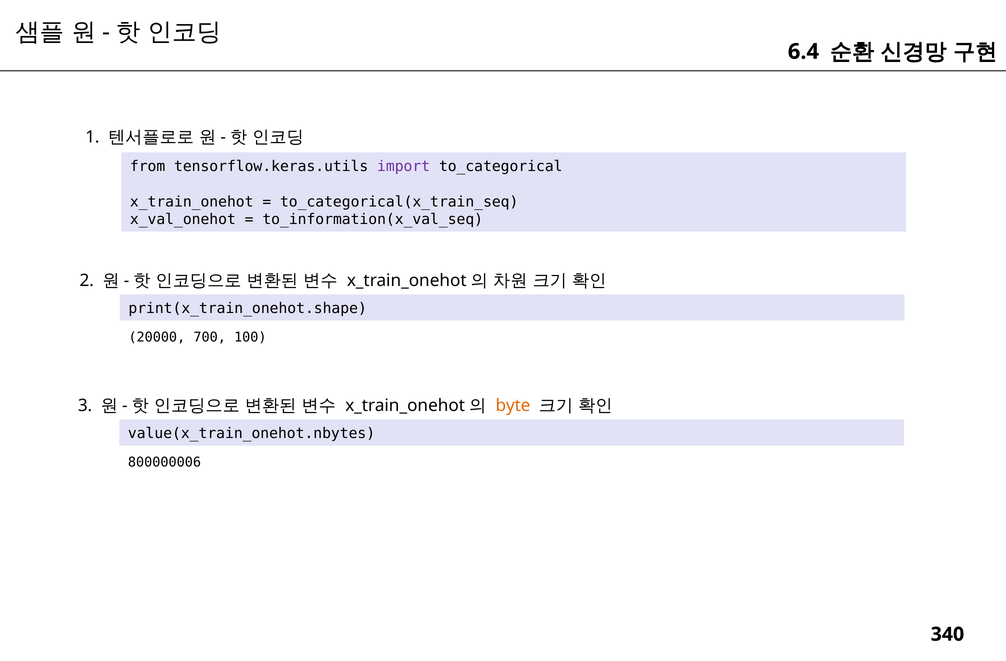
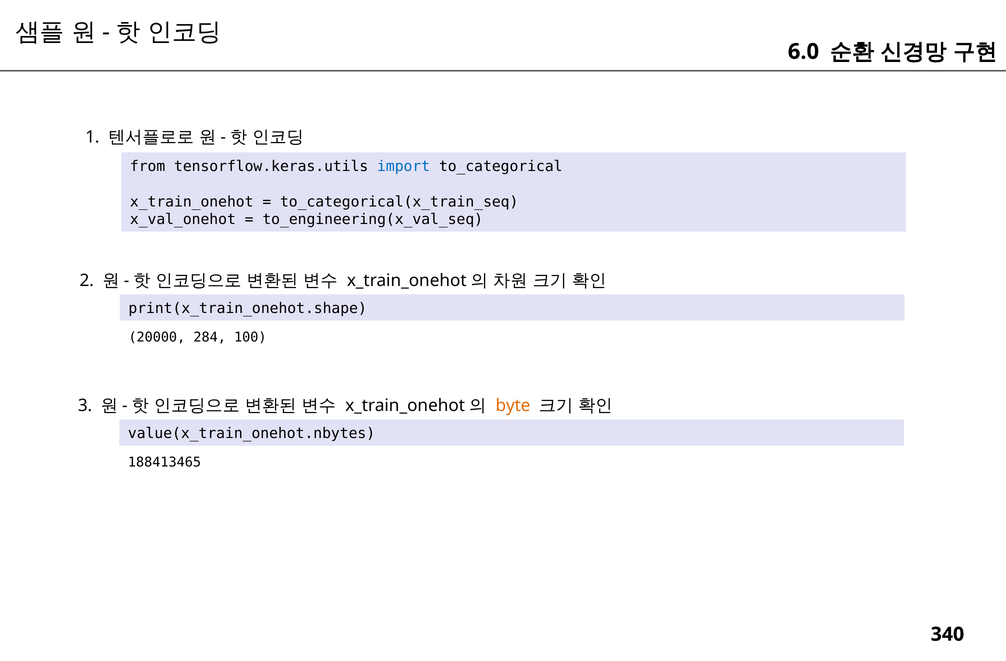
6.4: 6.4 -> 6.0
import colour: purple -> blue
to_information(x_val_seq: to_information(x_val_seq -> to_engineering(x_val_seq
700: 700 -> 284
800000006: 800000006 -> 188413465
